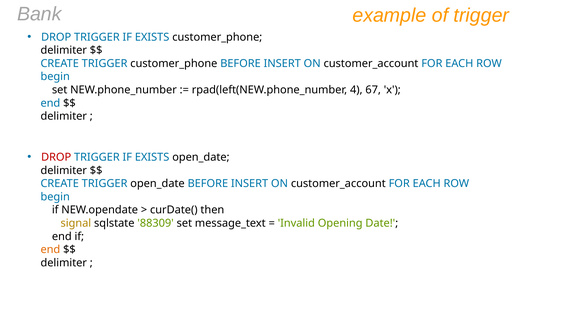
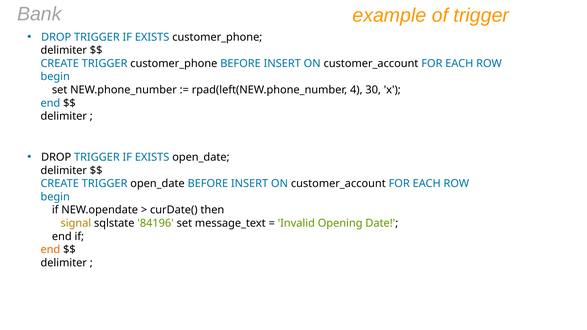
67: 67 -> 30
DROP at (56, 157) colour: red -> black
88309: 88309 -> 84196
